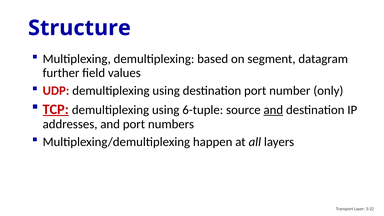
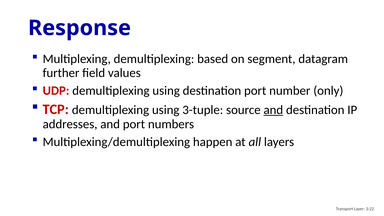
Structure: Structure -> Response
TCP underline: present -> none
6-tuple: 6-tuple -> 3-tuple
